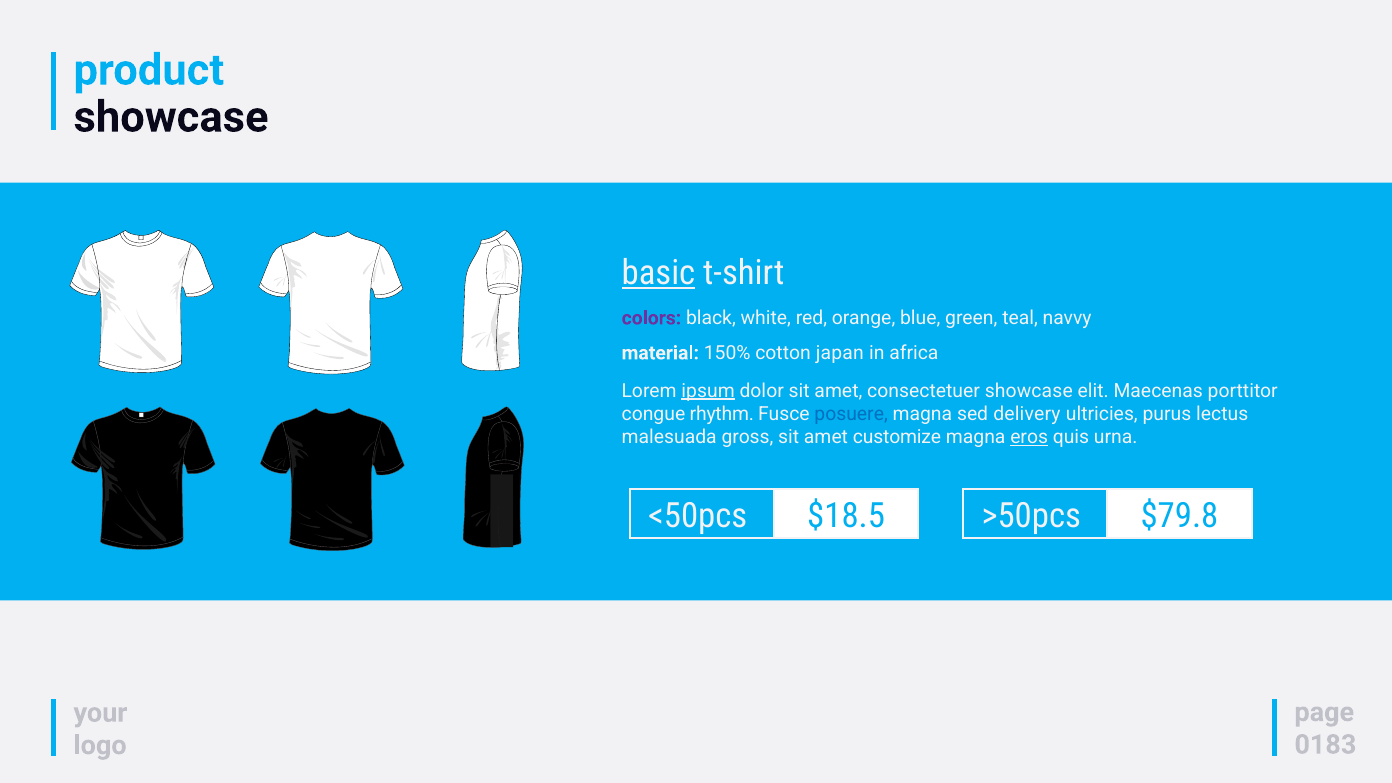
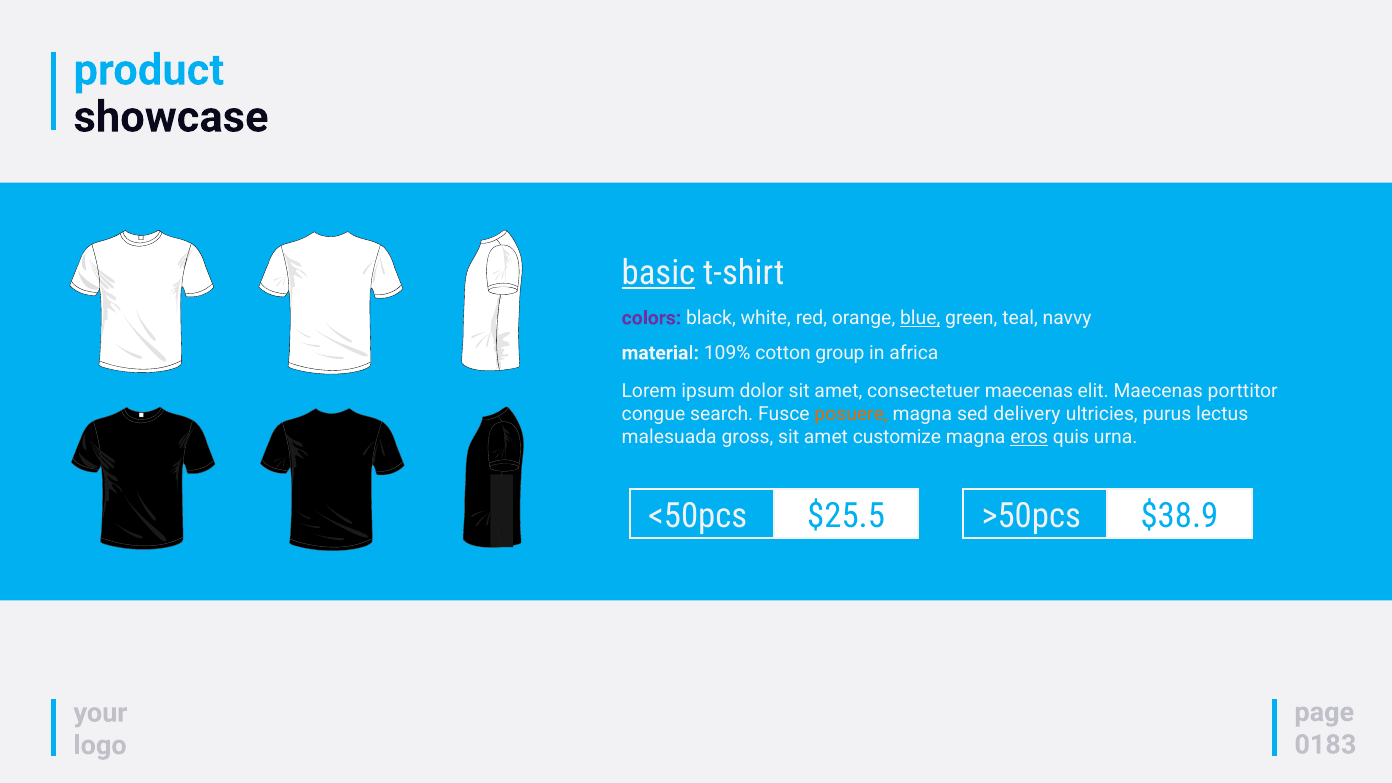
blue underline: none -> present
150%: 150% -> 109%
japan: japan -> group
ipsum underline: present -> none
consectetuer showcase: showcase -> maecenas
rhythm: rhythm -> search
posuere colour: blue -> orange
$18.5: $18.5 -> $25.5
$79.8: $79.8 -> $38.9
